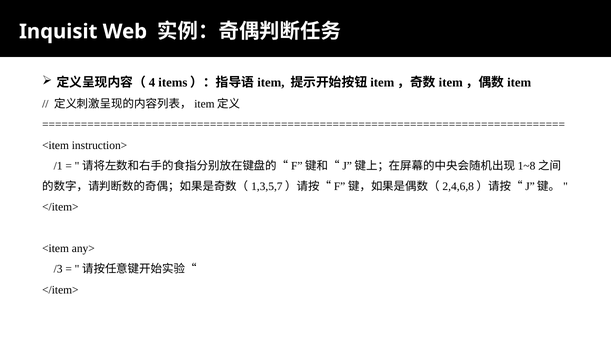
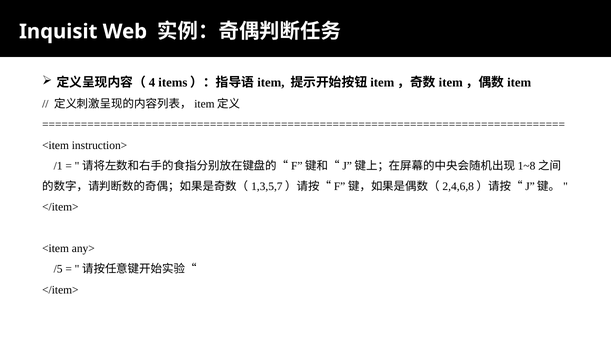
/3: /3 -> /5
